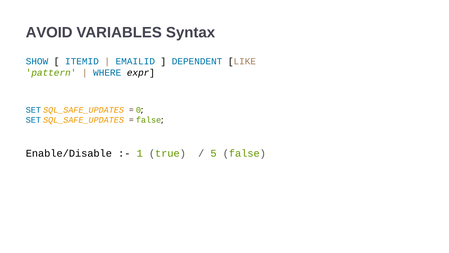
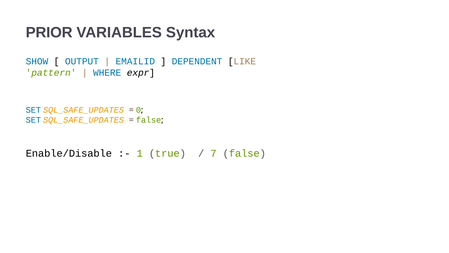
AVOID: AVOID -> PRIOR
ITEMID: ITEMID -> OUTPUT
5: 5 -> 7
